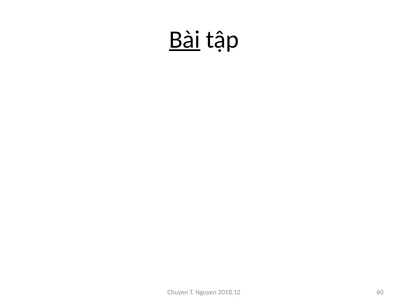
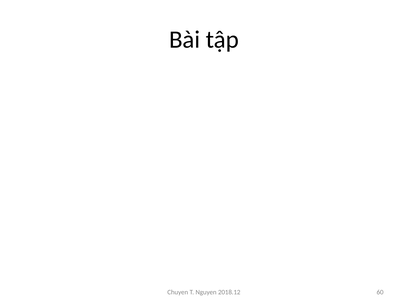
Bài underline: present -> none
